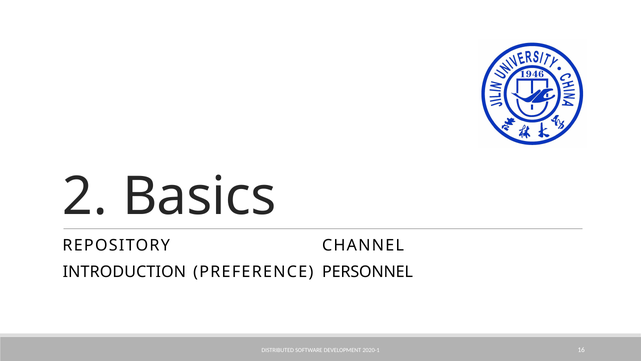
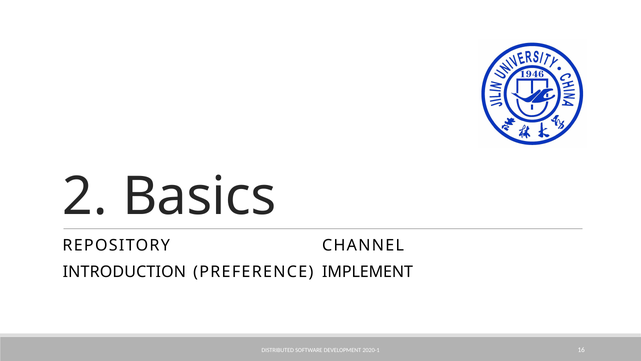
PERSONNEL: PERSONNEL -> IMPLEMENT
